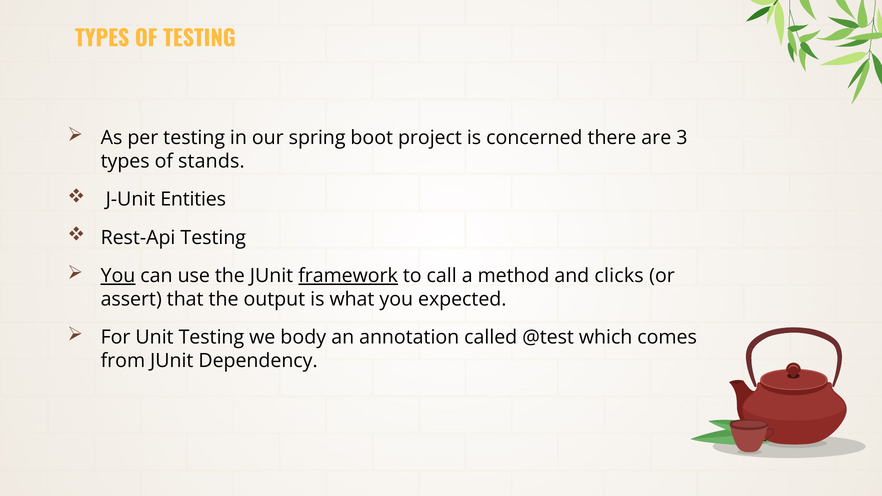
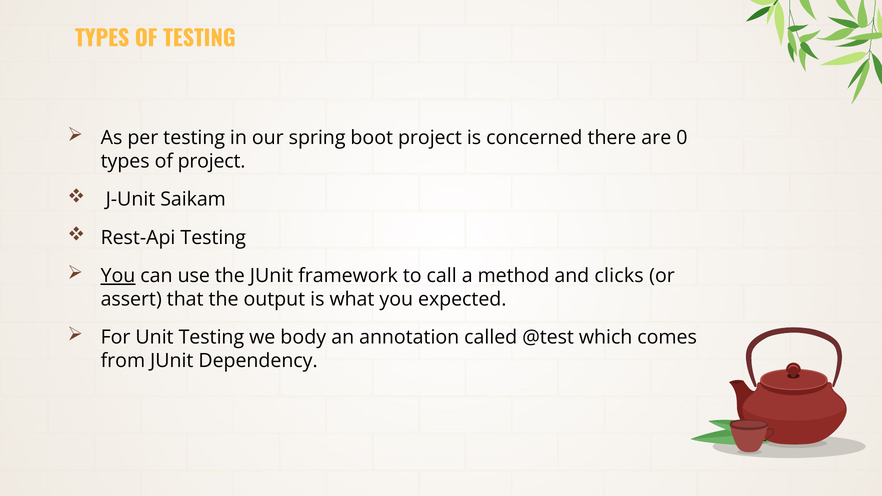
3: 3 -> 0
of stands: stands -> project
Entities: Entities -> Saikam
framework underline: present -> none
